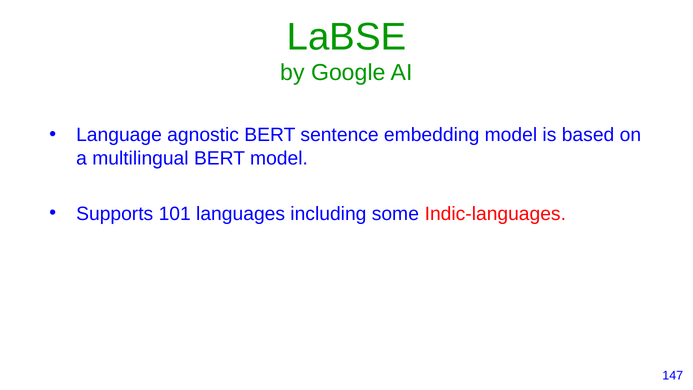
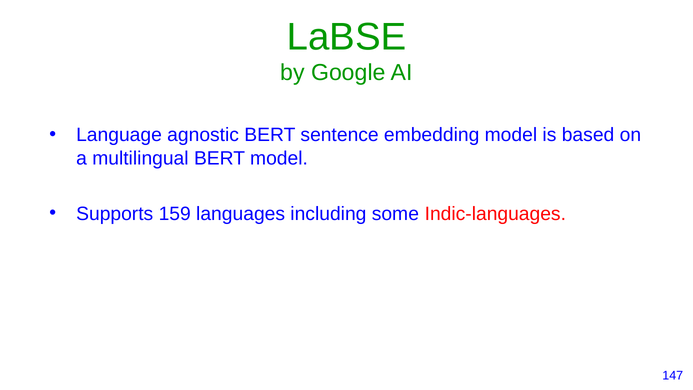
101: 101 -> 159
